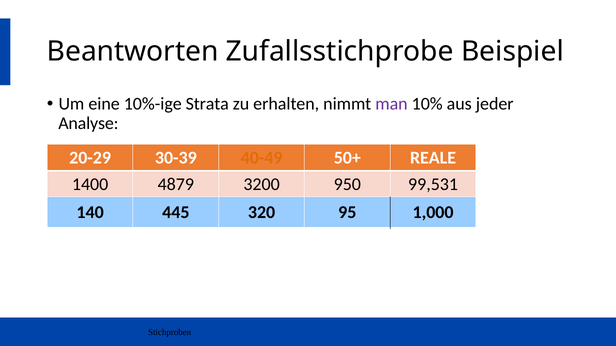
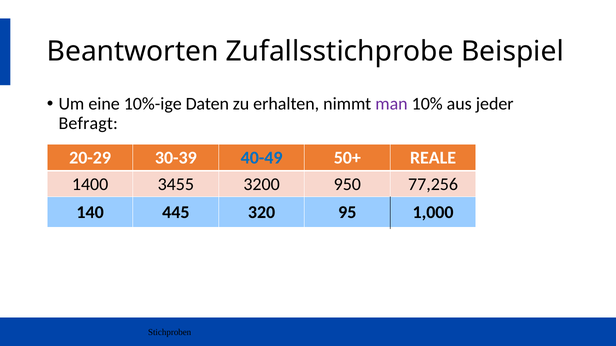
Strata: Strata -> Daten
Analyse: Analyse -> Befragt
40-49 colour: orange -> blue
4879: 4879 -> 3455
99,531: 99,531 -> 77,256
